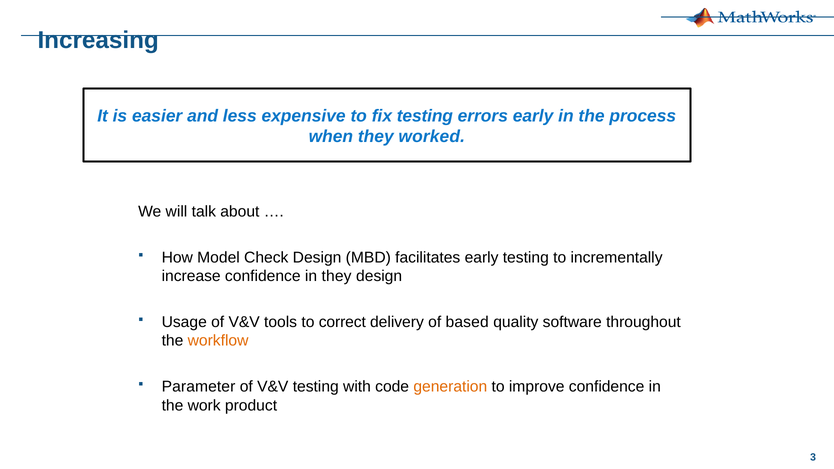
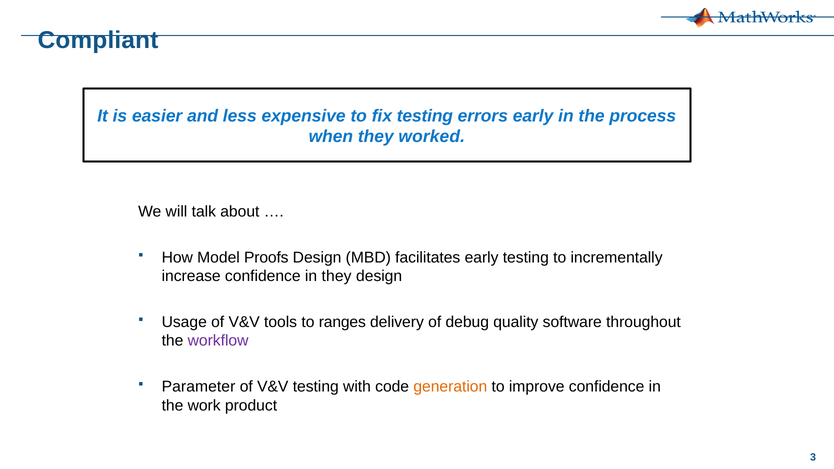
Increasing: Increasing -> Compliant
Check: Check -> Proofs
correct: correct -> ranges
based: based -> debug
workflow colour: orange -> purple
